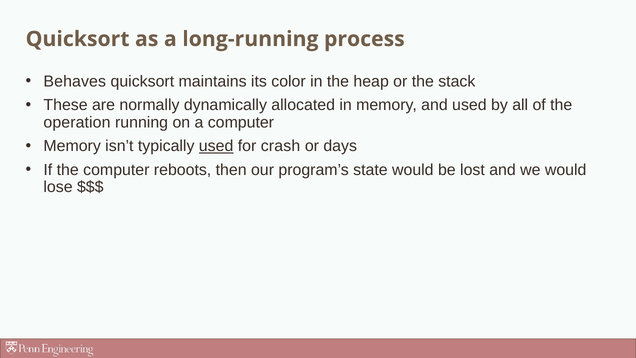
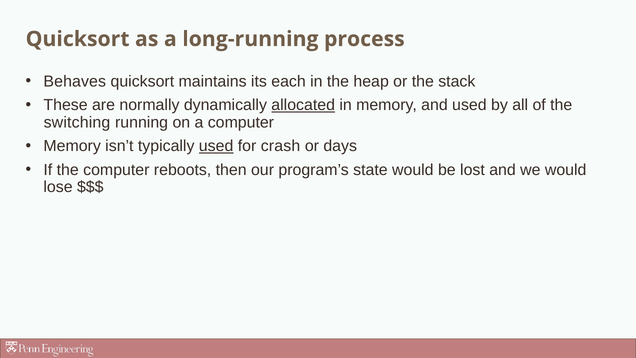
color: color -> each
allocated underline: none -> present
operation: operation -> switching
